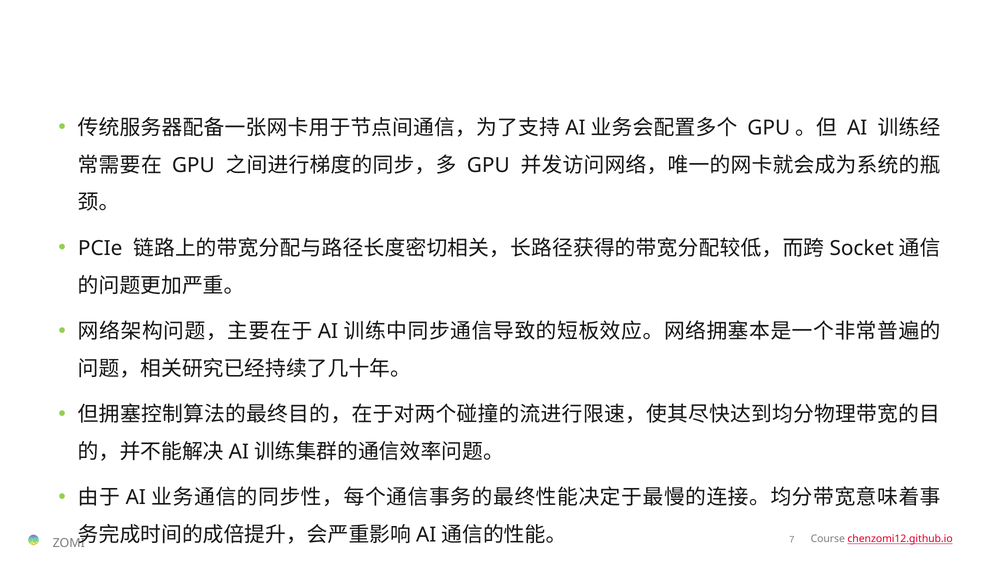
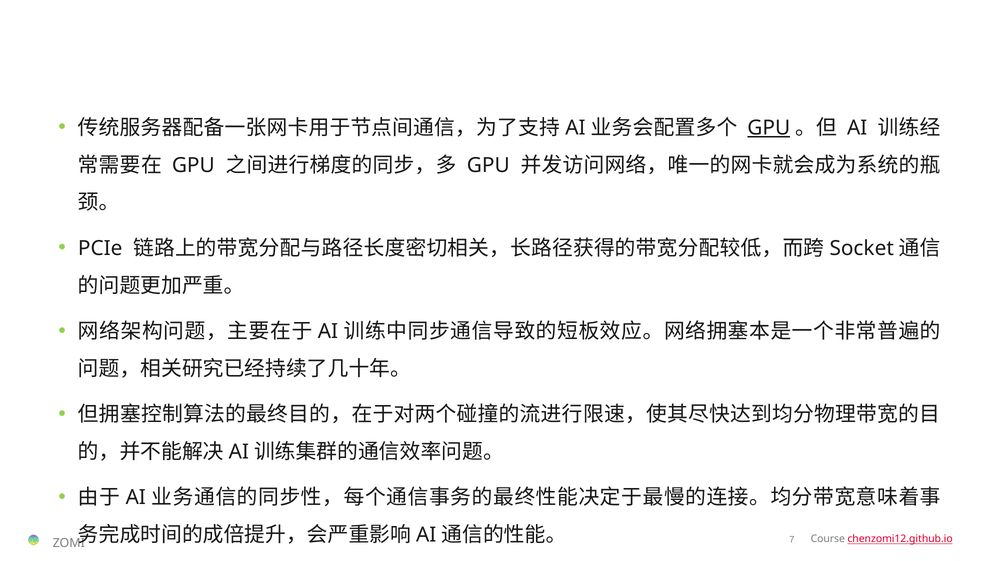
GPU at (769, 128) underline: none -> present
